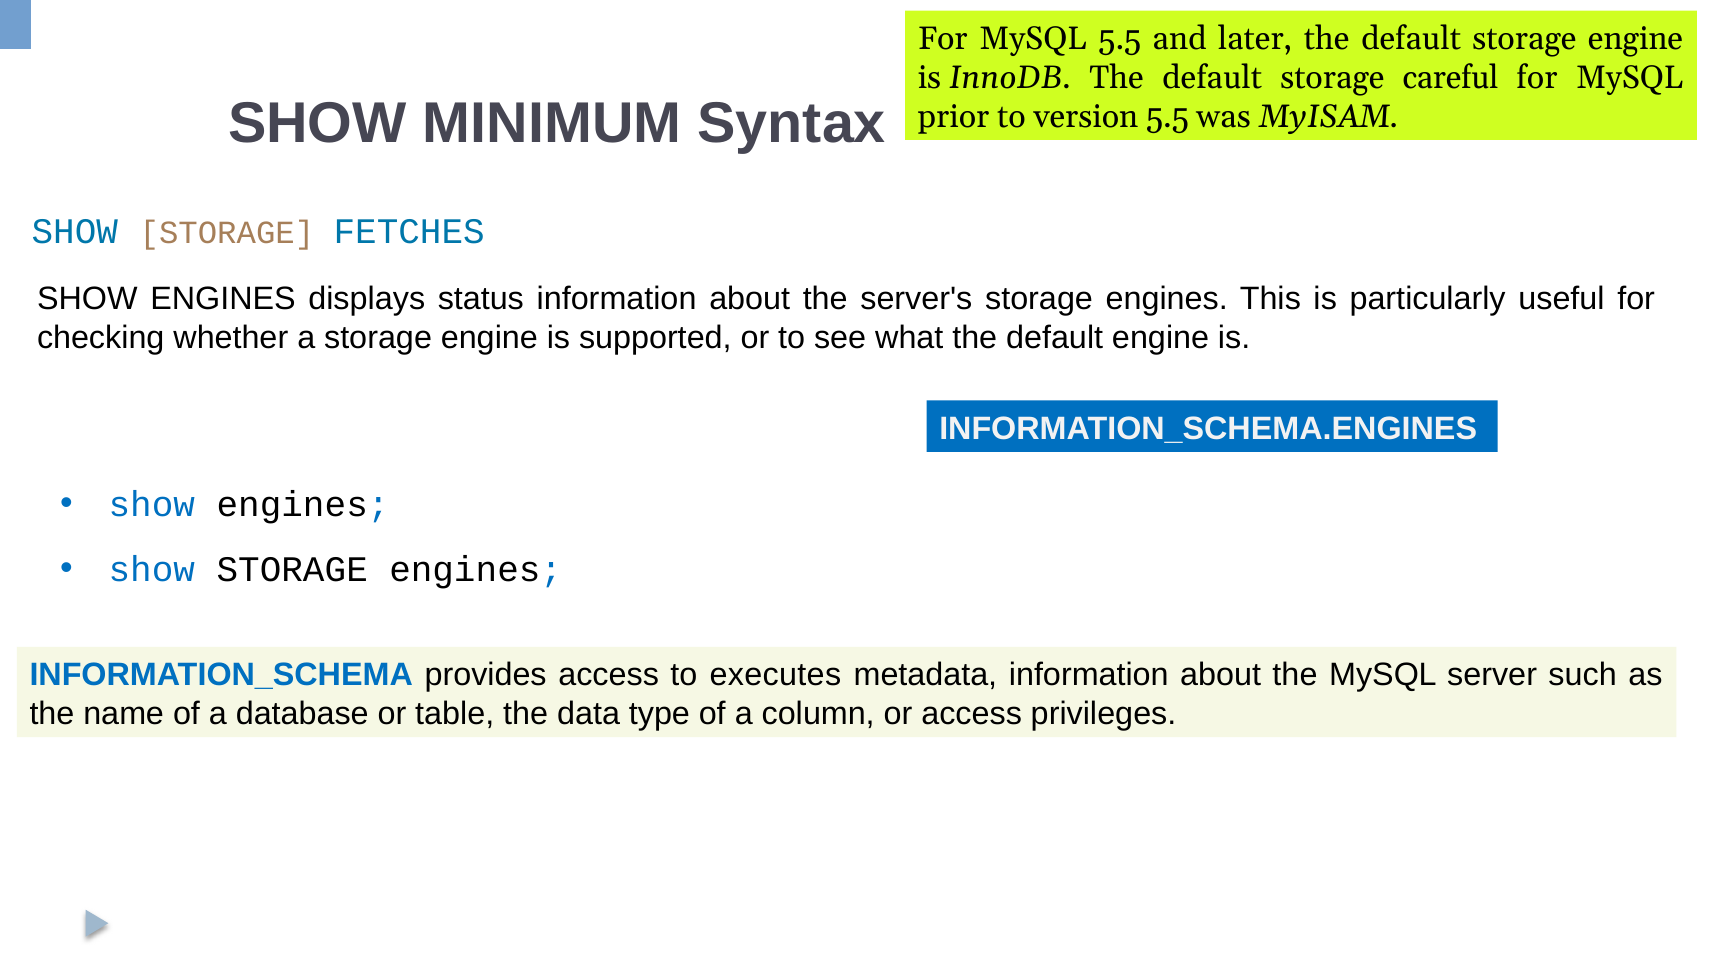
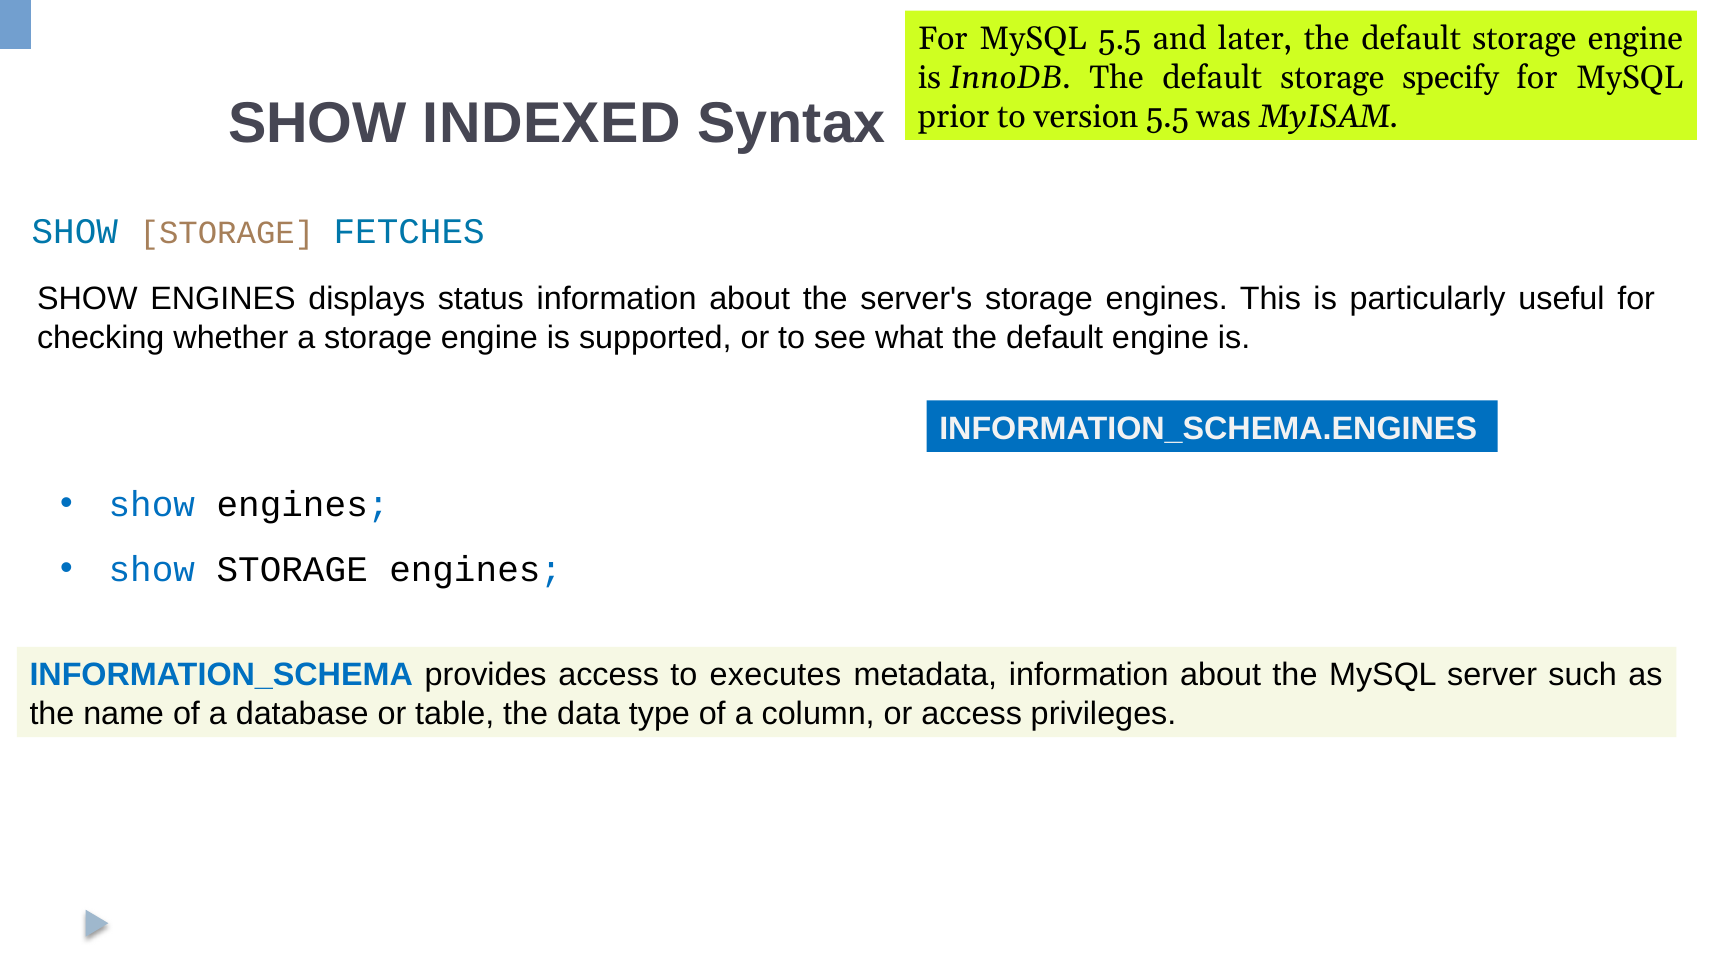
careful: careful -> specify
MINIMUM: MINIMUM -> INDEXED
